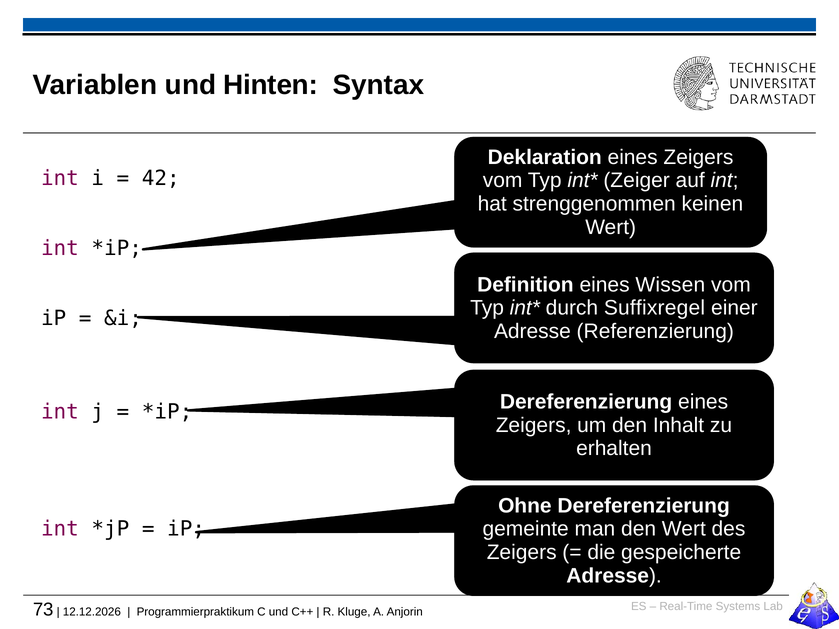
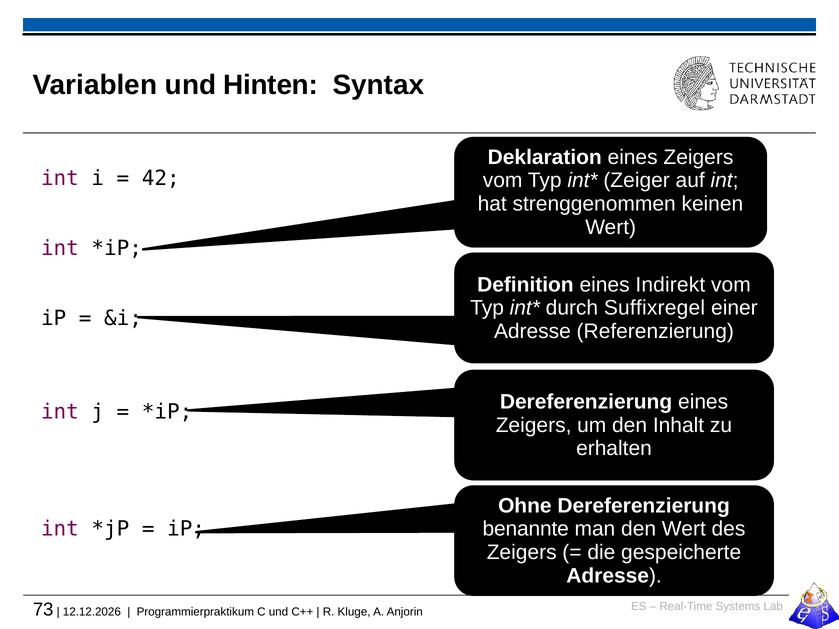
Wissen: Wissen -> Indirekt
gemeinte: gemeinte -> benannte
